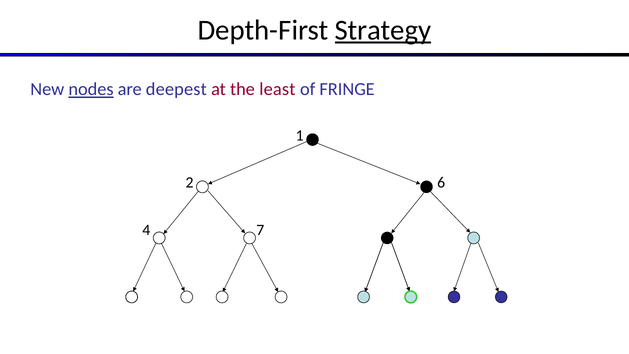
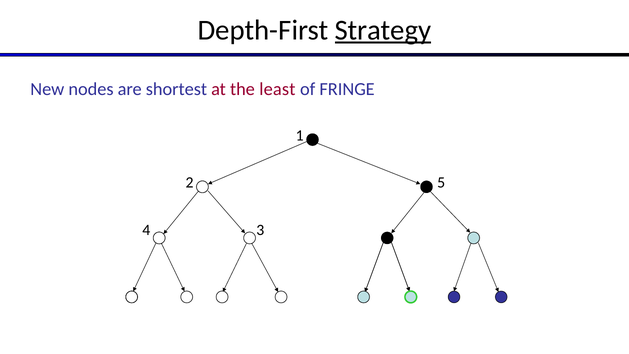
nodes underline: present -> none
deepest: deepest -> shortest
6: 6 -> 5
7: 7 -> 3
